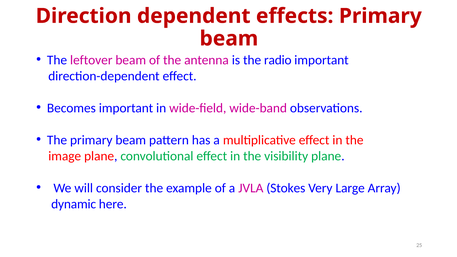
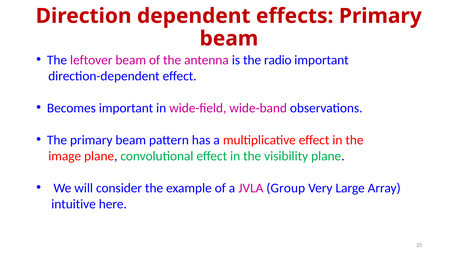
Stokes: Stokes -> Group
dynamic: dynamic -> intuitive
